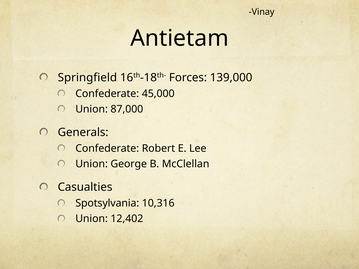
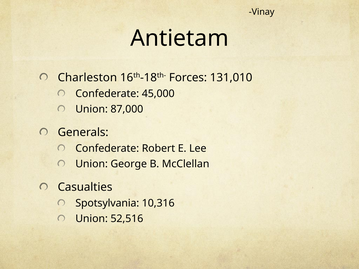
Springfield: Springfield -> Charleston
139,000: 139,000 -> 131,010
12,402: 12,402 -> 52,516
